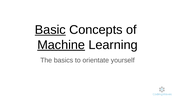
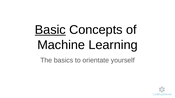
Machine underline: present -> none
